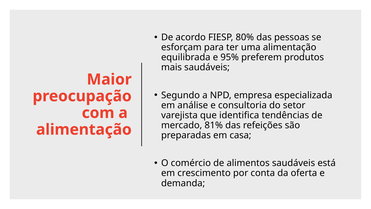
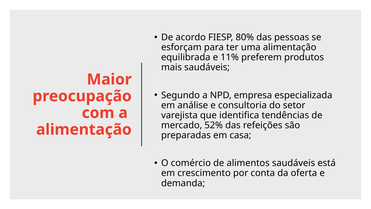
95%: 95% -> 11%
81%: 81% -> 52%
